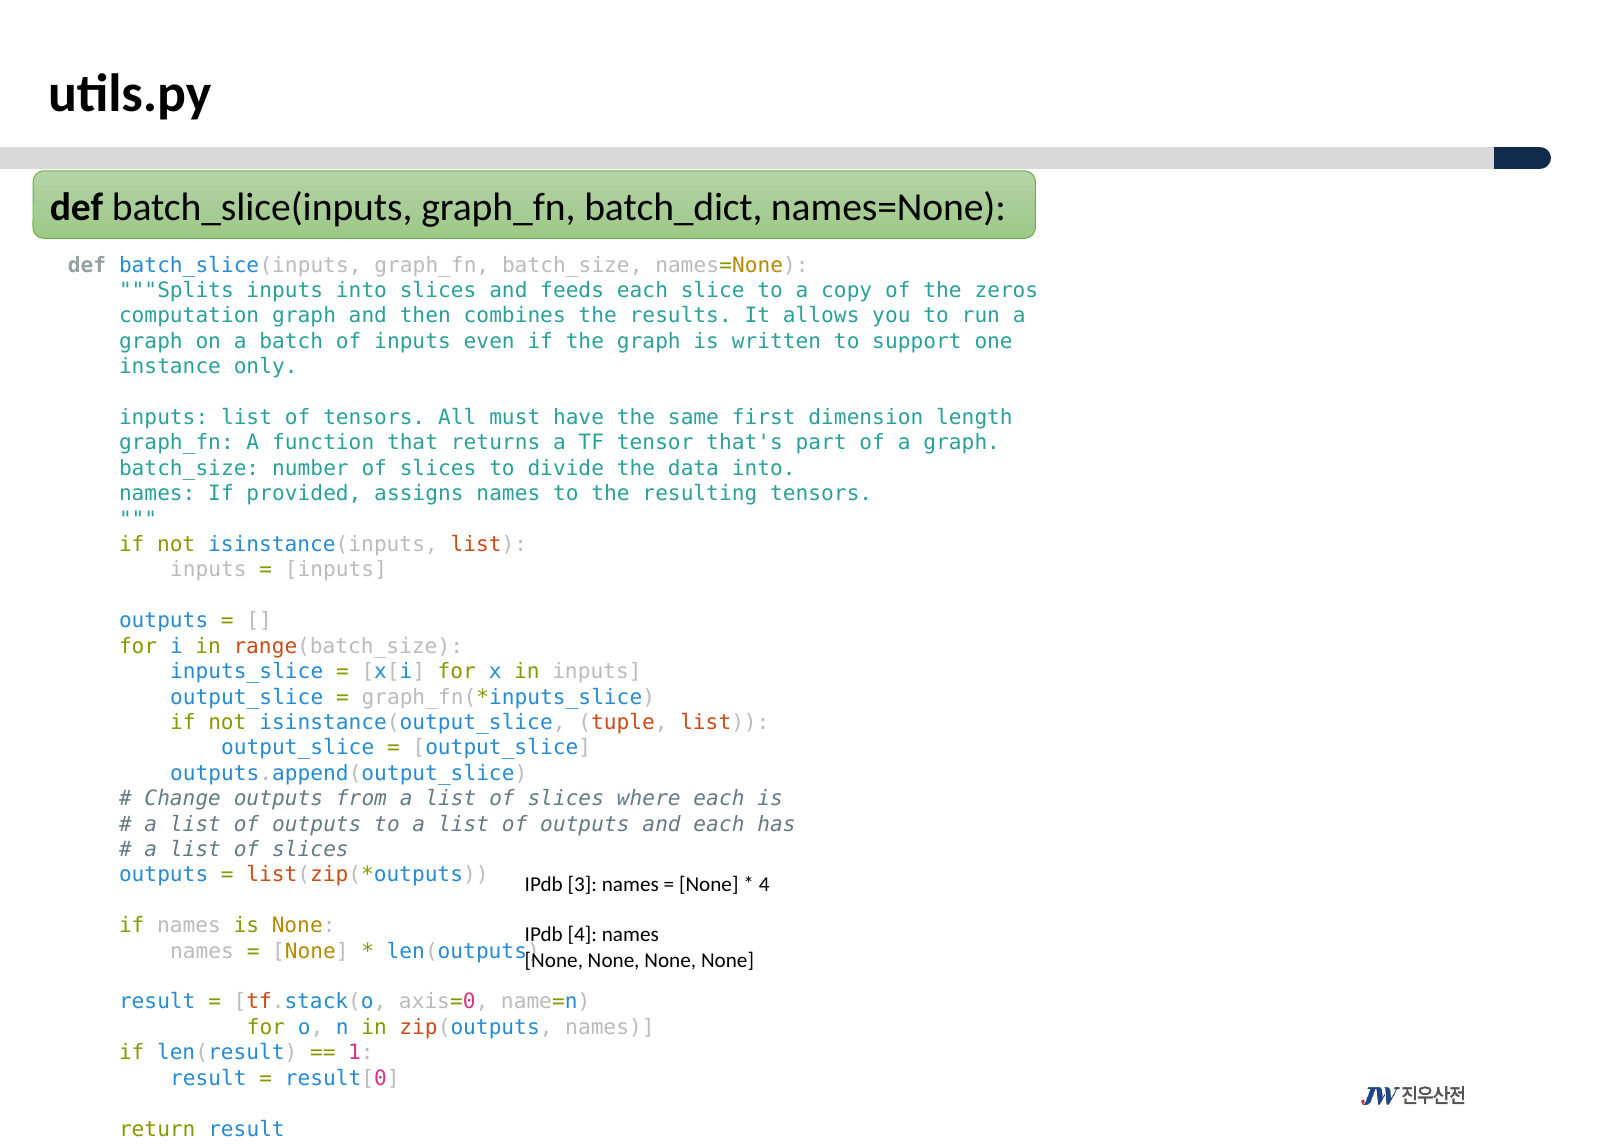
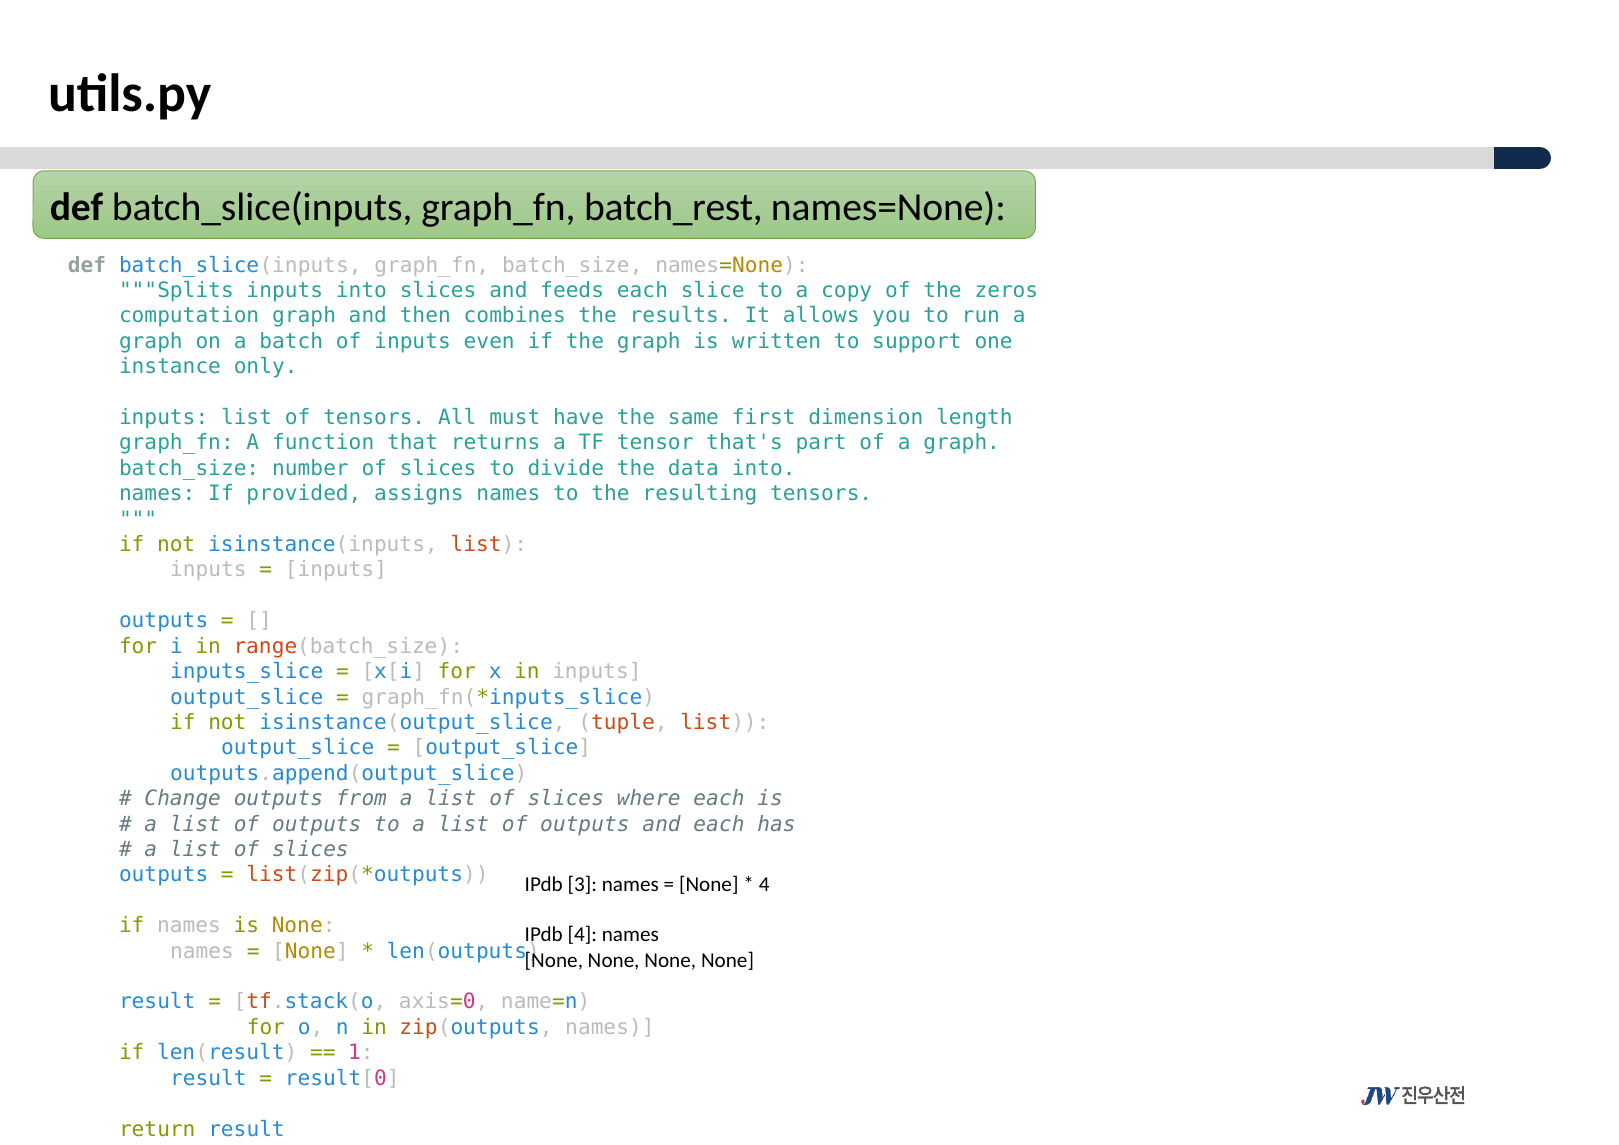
batch_dict: batch_dict -> batch_rest
